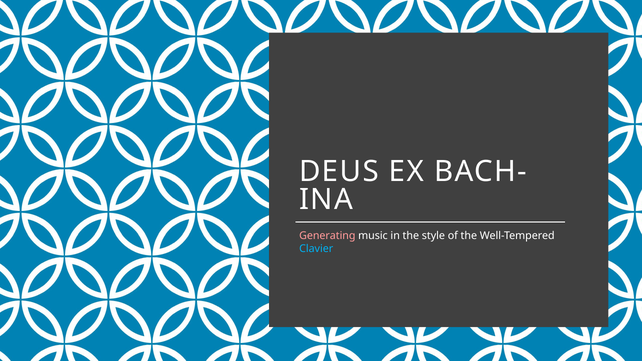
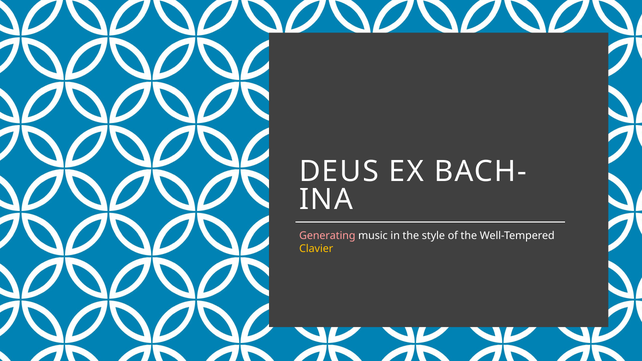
Clavier colour: light blue -> yellow
